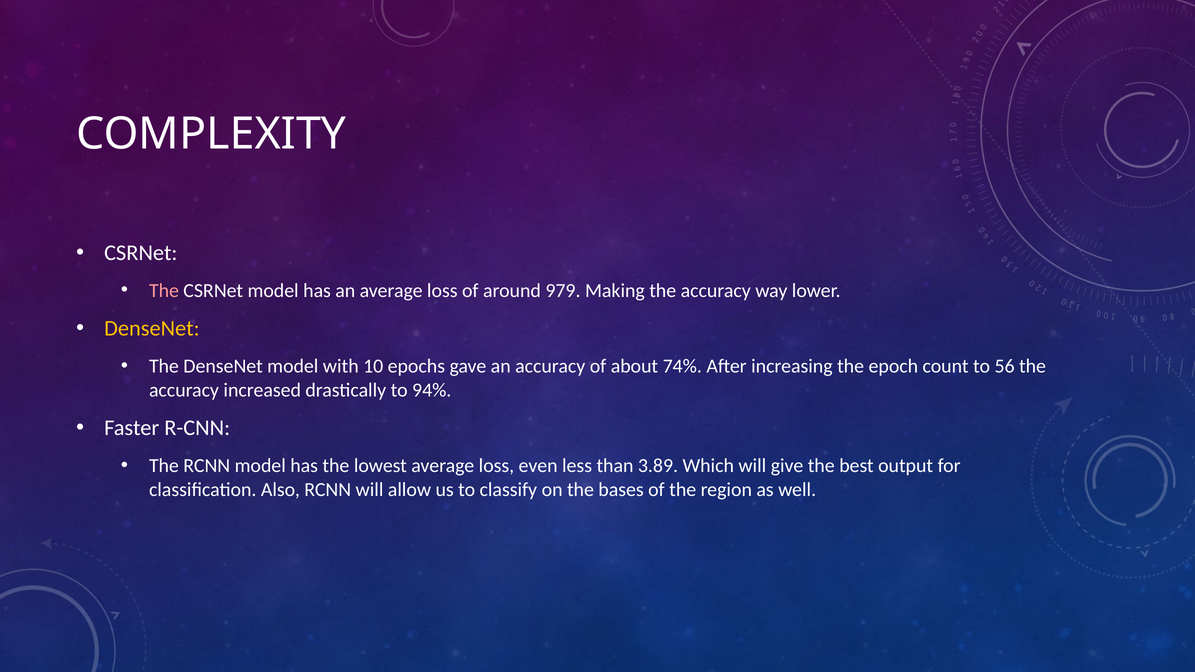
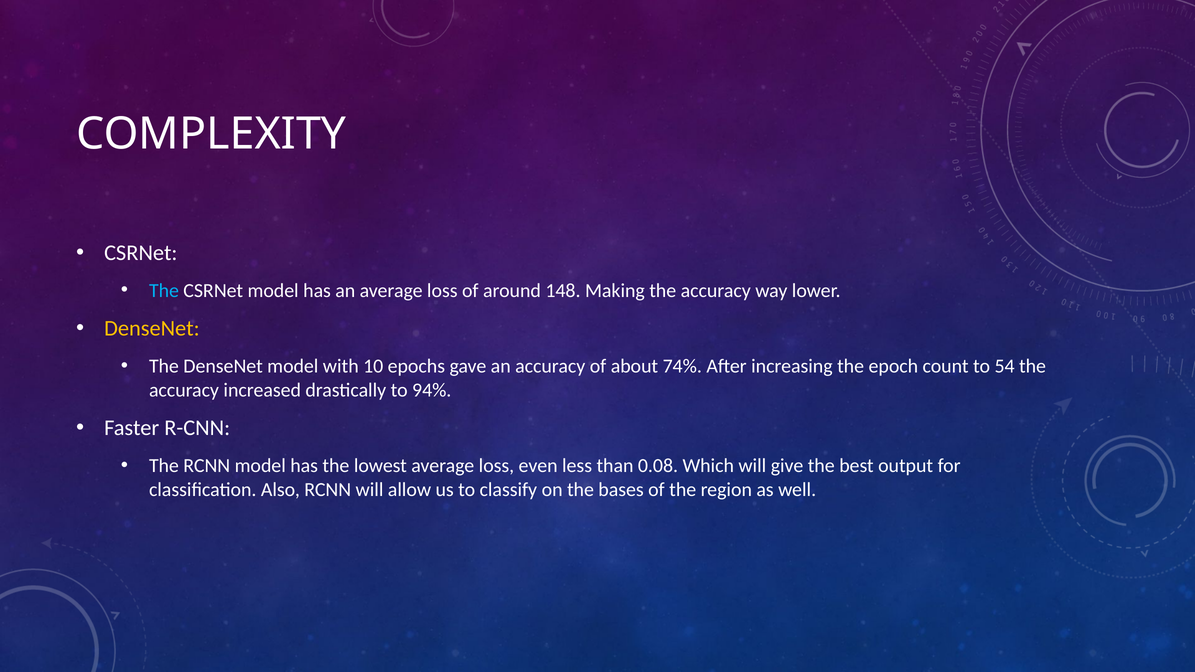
The at (164, 291) colour: pink -> light blue
979: 979 -> 148
56: 56 -> 54
3.89: 3.89 -> 0.08
